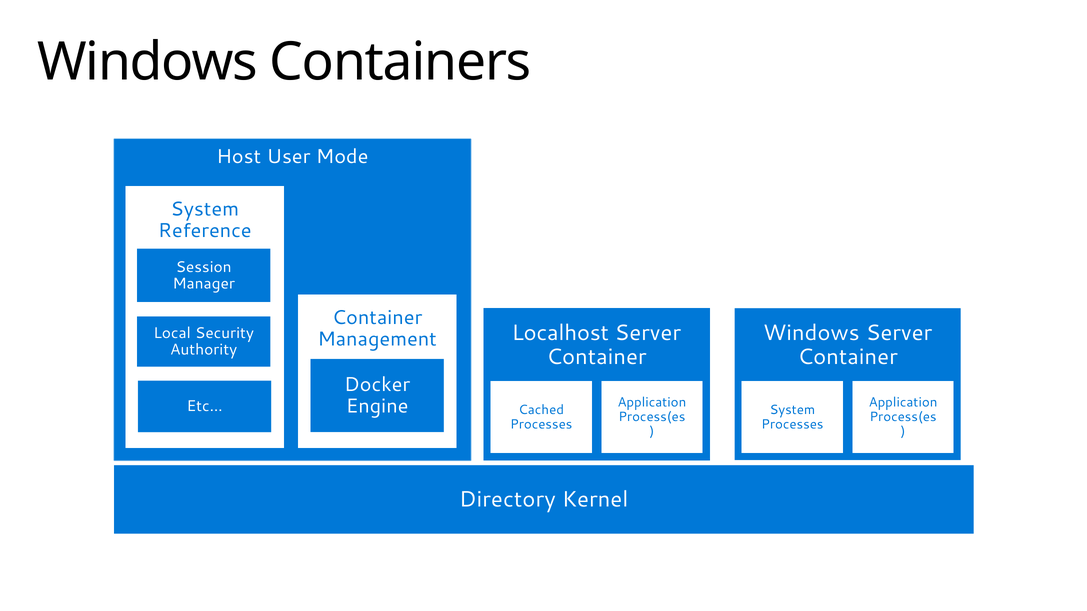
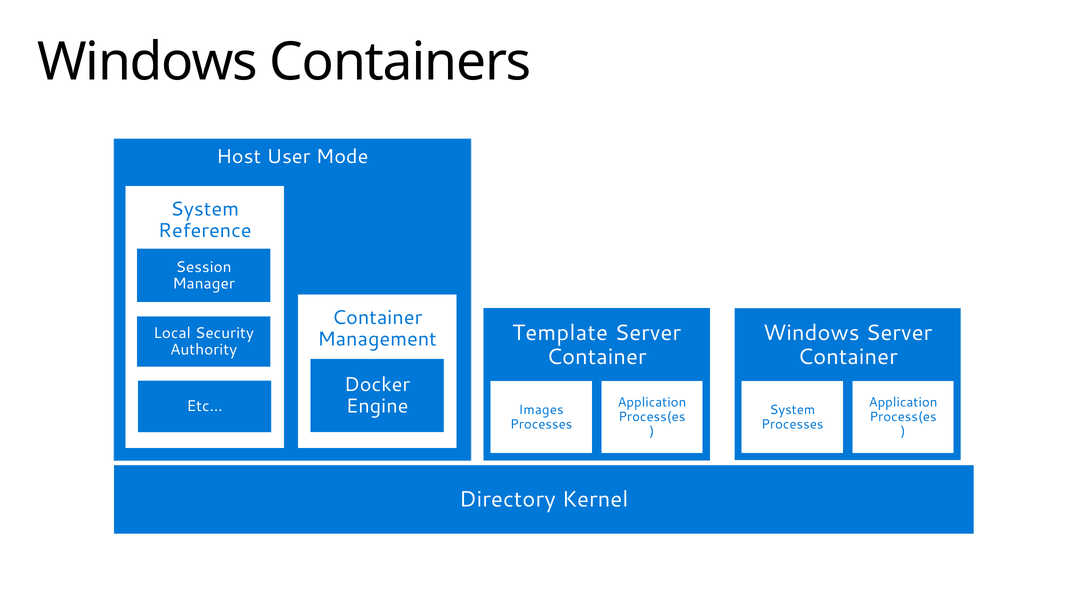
Localhost: Localhost -> Template
Cached: Cached -> Images
